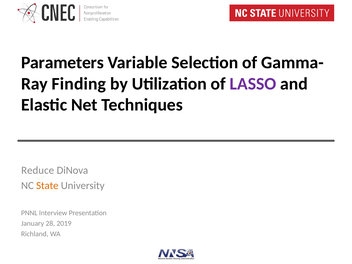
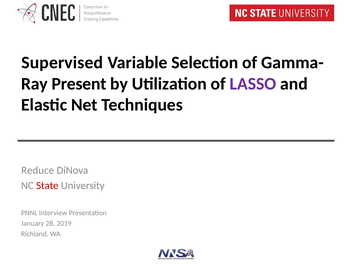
Parameters: Parameters -> Supervised
Finding: Finding -> Present
State colour: orange -> red
